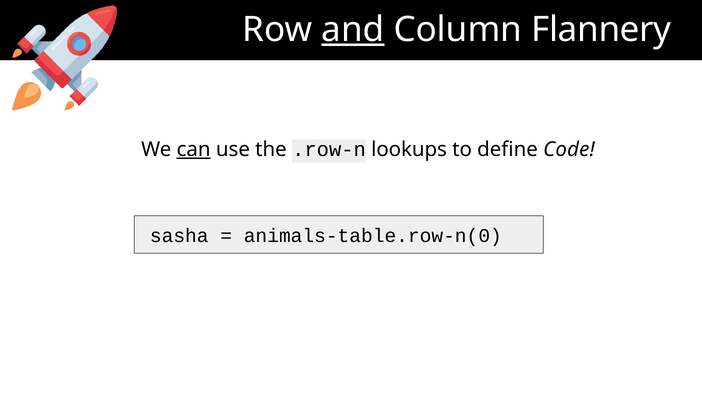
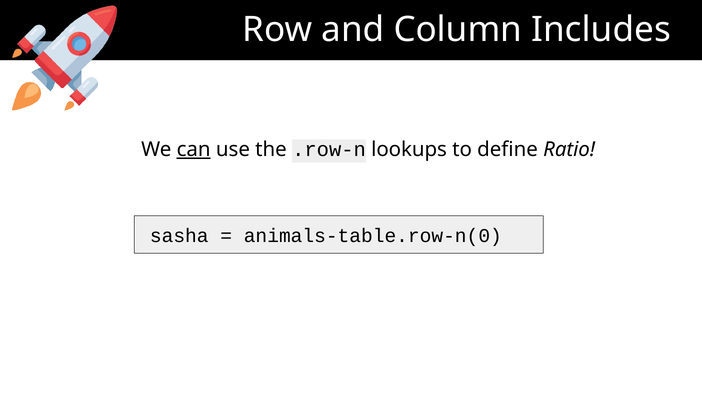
and underline: present -> none
Flannery: Flannery -> Includes
Code: Code -> Ratio
